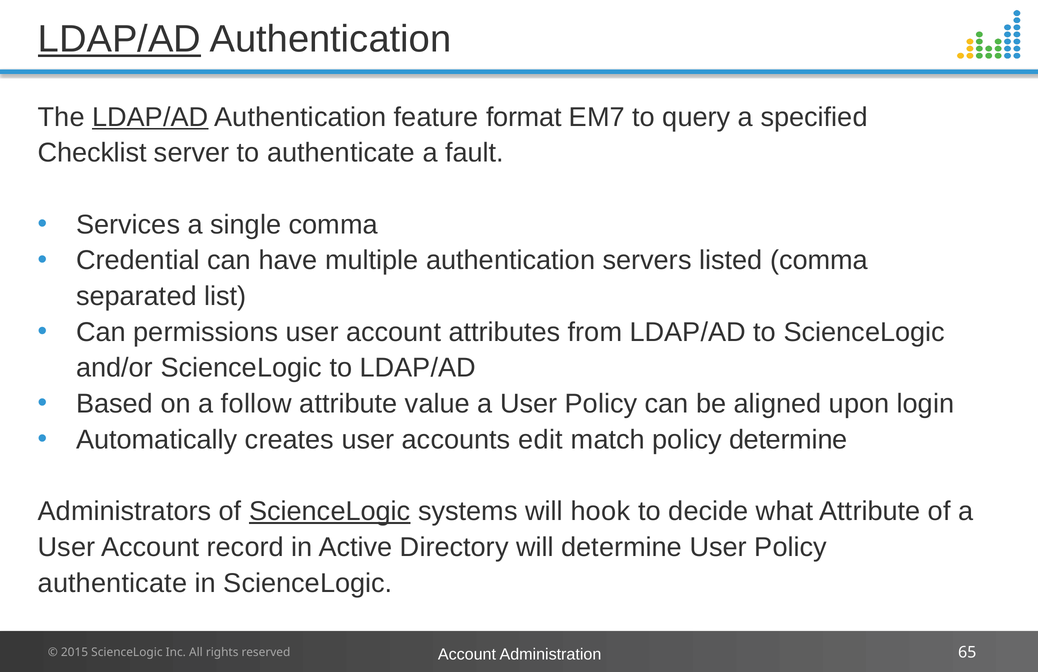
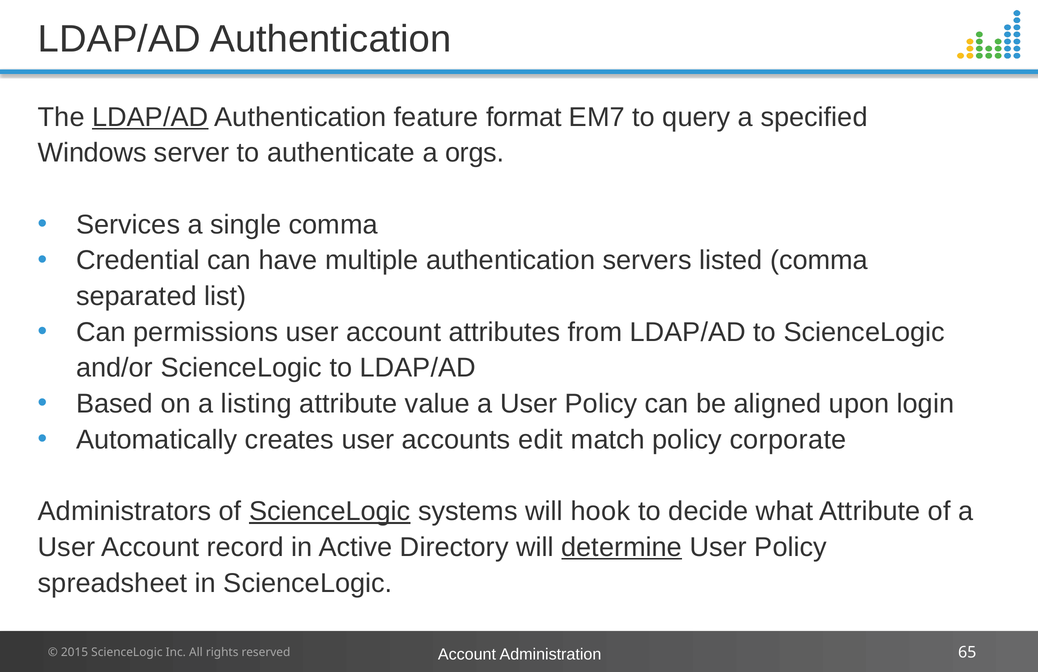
LDAP/AD at (119, 39) underline: present -> none
Checklist: Checklist -> Windows
fault: fault -> orgs
follow: follow -> listing
policy determine: determine -> corporate
determine at (622, 547) underline: none -> present
authenticate at (112, 583): authenticate -> spreadsheet
